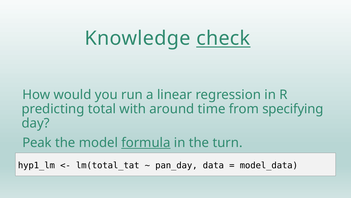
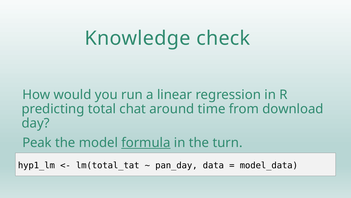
check underline: present -> none
with: with -> chat
specifying: specifying -> download
